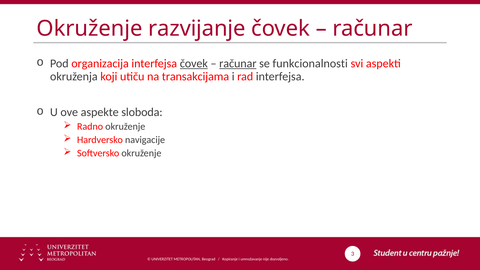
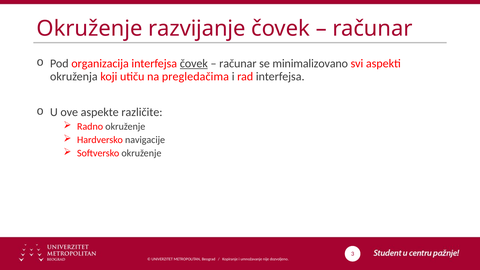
računar at (238, 63) underline: present -> none
funkcionalnosti: funkcionalnosti -> minimalizovano
transakcijama: transakcijama -> pregledačima
sloboda: sloboda -> različite
